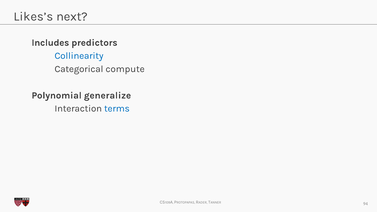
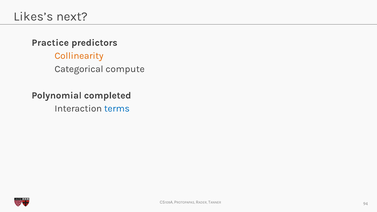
Includes: Includes -> Practice
Collinearity colour: blue -> orange
generalize: generalize -> completed
